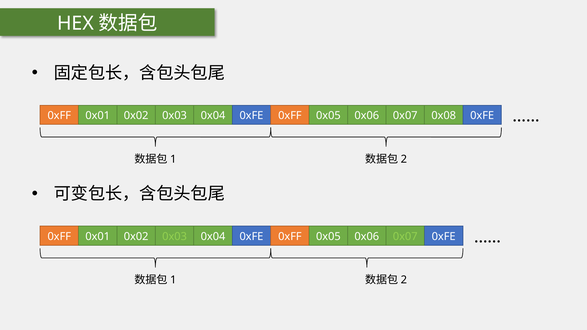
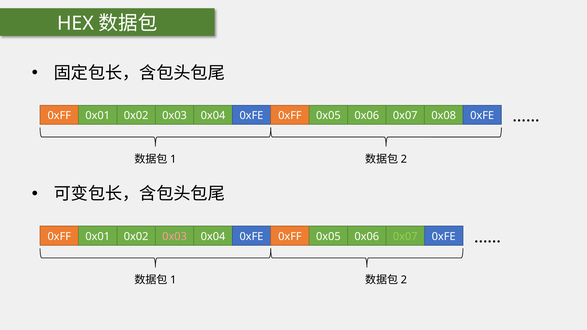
0x03 at (175, 237) colour: light green -> pink
